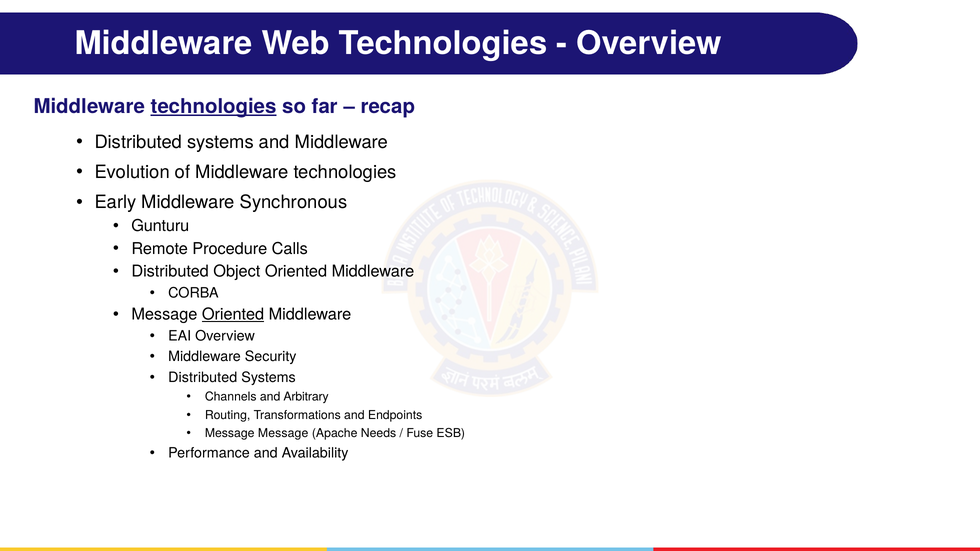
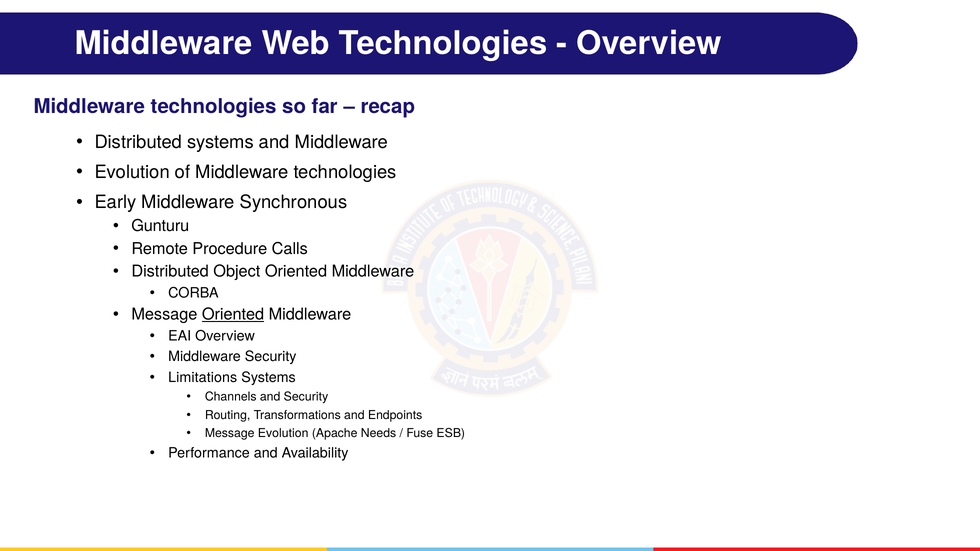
technologies at (214, 106) underline: present -> none
Distributed at (203, 378): Distributed -> Limitations
and Arbitrary: Arbitrary -> Security
Message Message: Message -> Evolution
